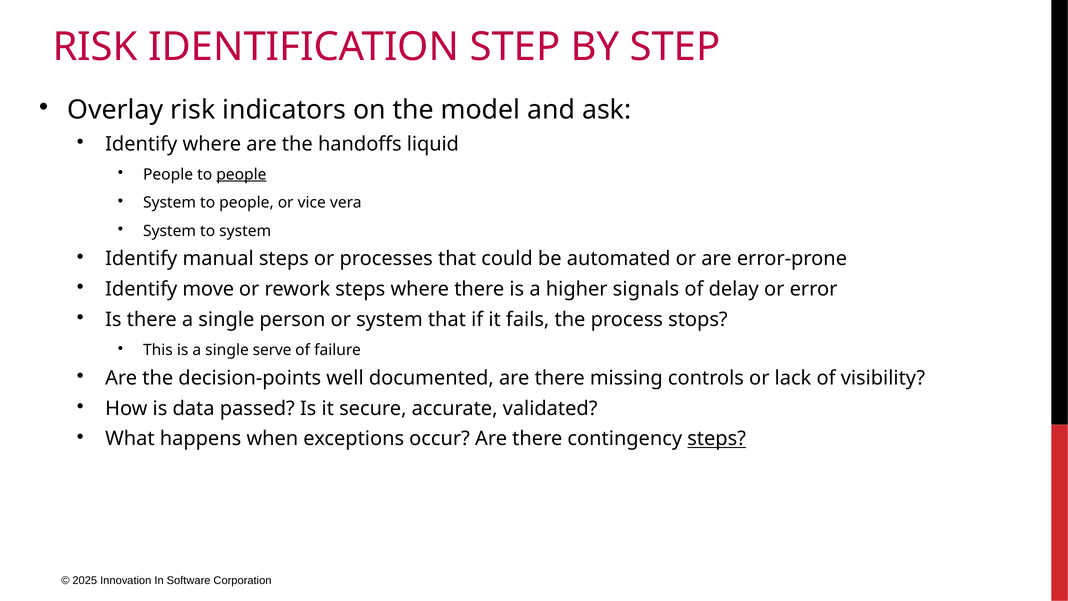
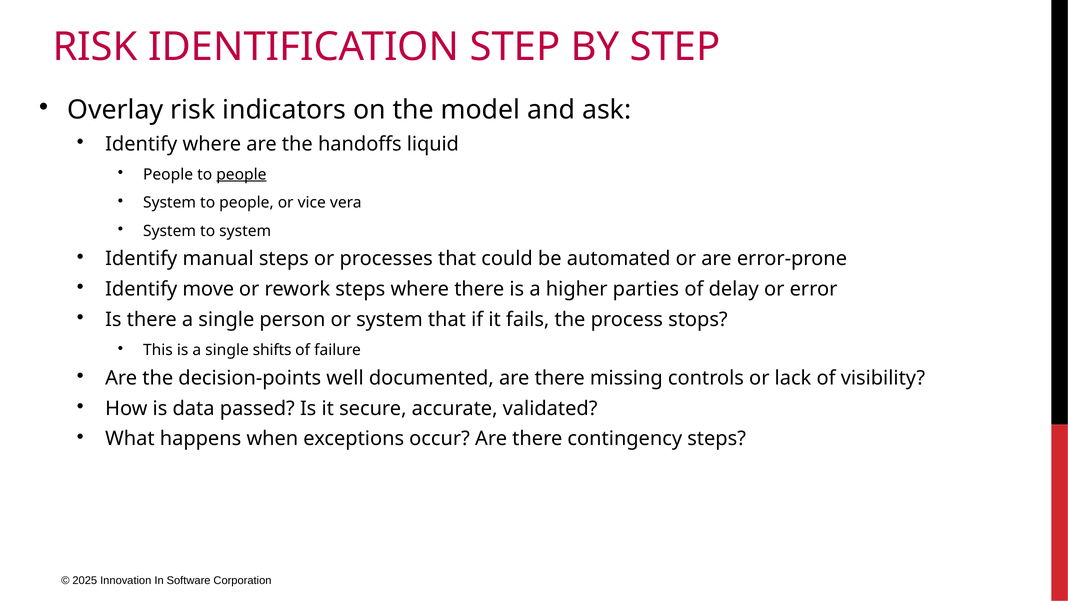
signals: signals -> parties
serve: serve -> shifts
steps at (717, 439) underline: present -> none
